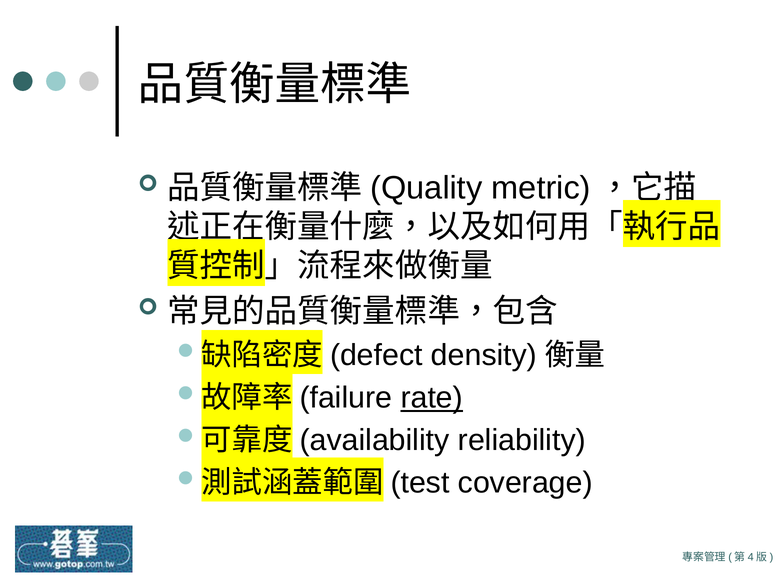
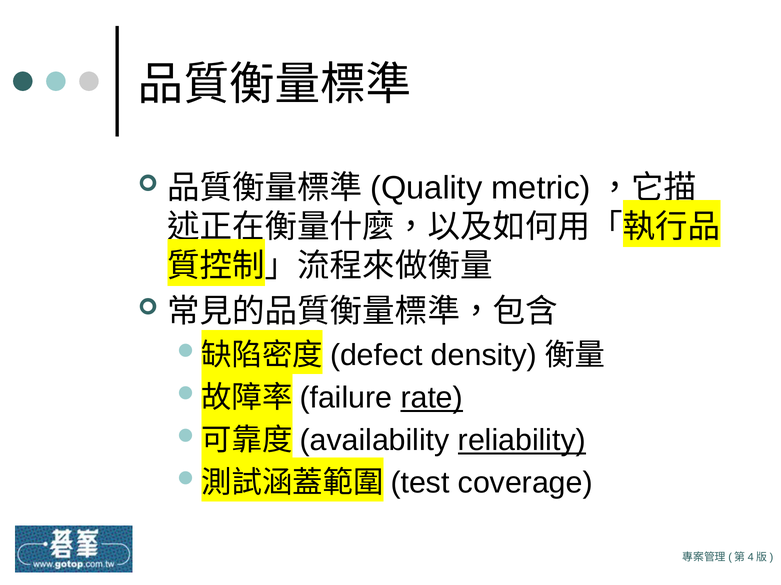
reliability underline: none -> present
